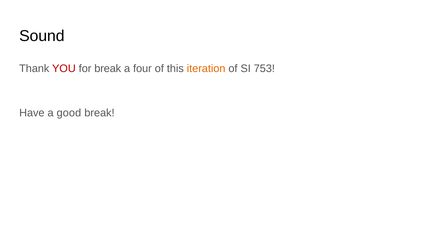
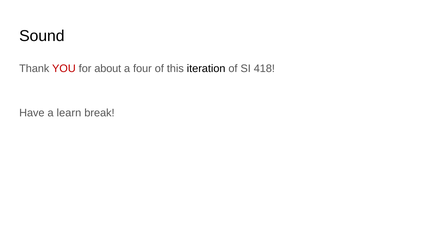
for break: break -> about
iteration colour: orange -> black
753: 753 -> 418
good: good -> learn
